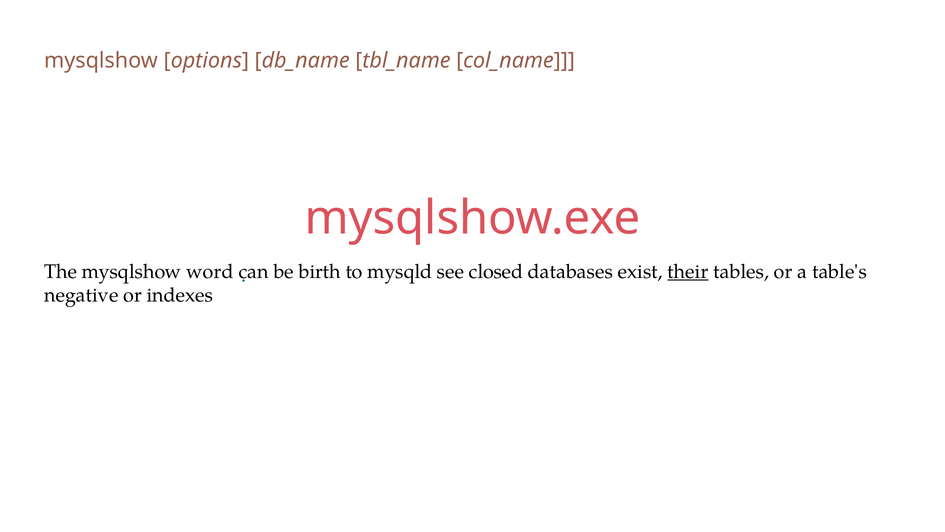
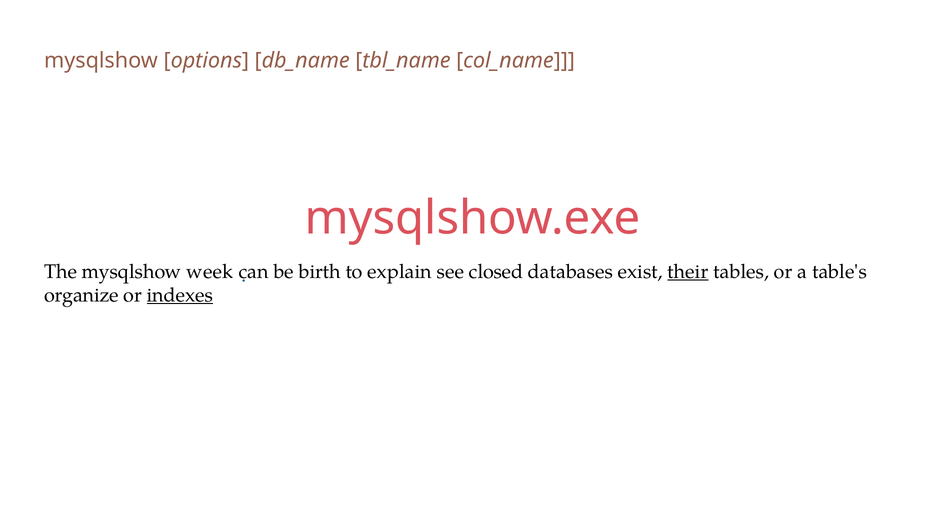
word: word -> week
mysqld: mysqld -> explain
negative: negative -> organize
indexes underline: none -> present
